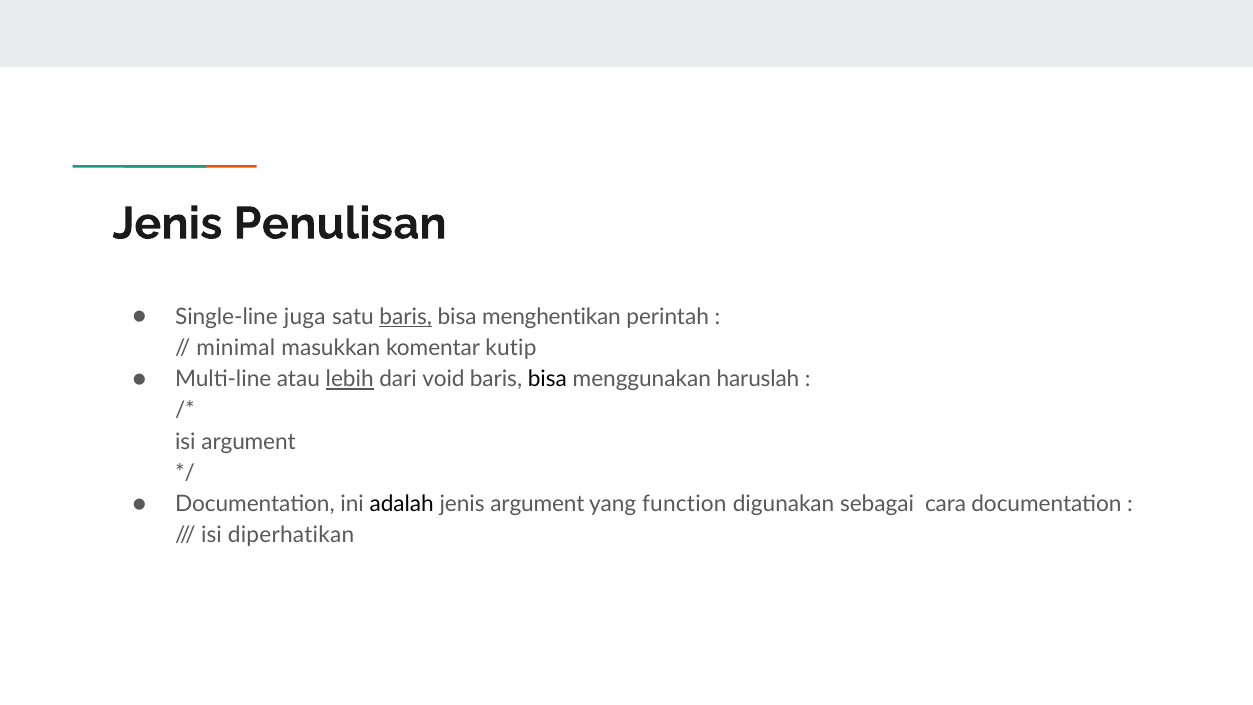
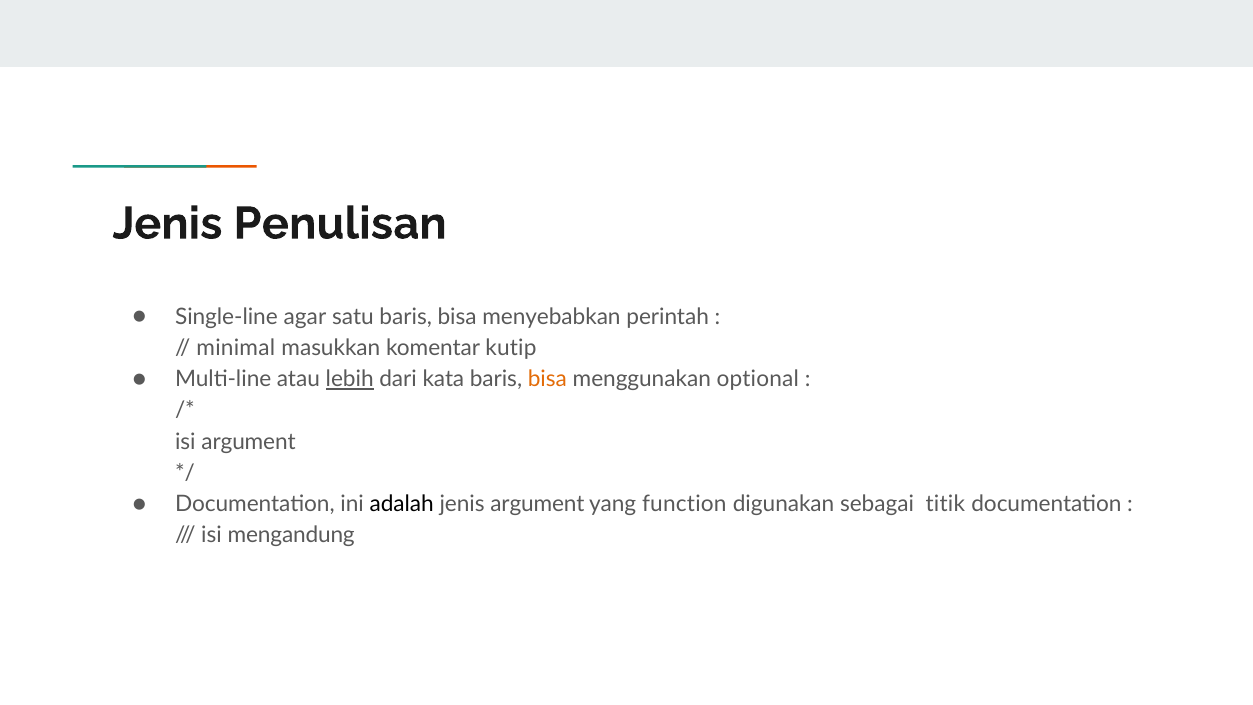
juga: juga -> agar
baris at (406, 317) underline: present -> none
menghentikan: menghentikan -> menyebabkan
void: void -> kata
bisa at (547, 379) colour: black -> orange
haruslah: haruslah -> optional
cara: cara -> titik
diperhatikan: diperhatikan -> mengandung
